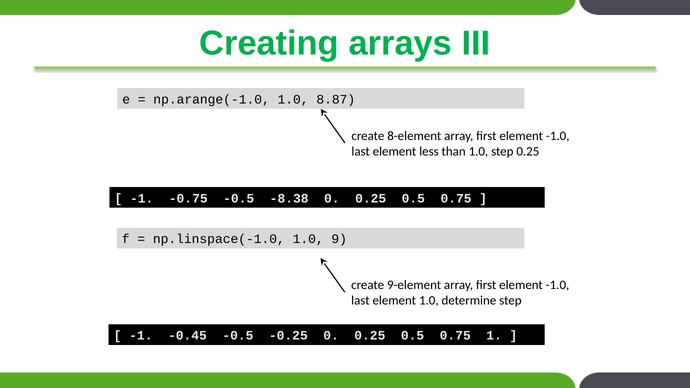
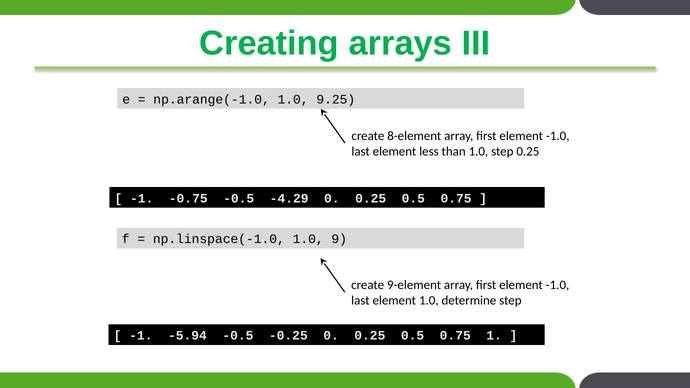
8.87: 8.87 -> 9.25
-8.38: -8.38 -> -4.29
-0.45: -0.45 -> -5.94
